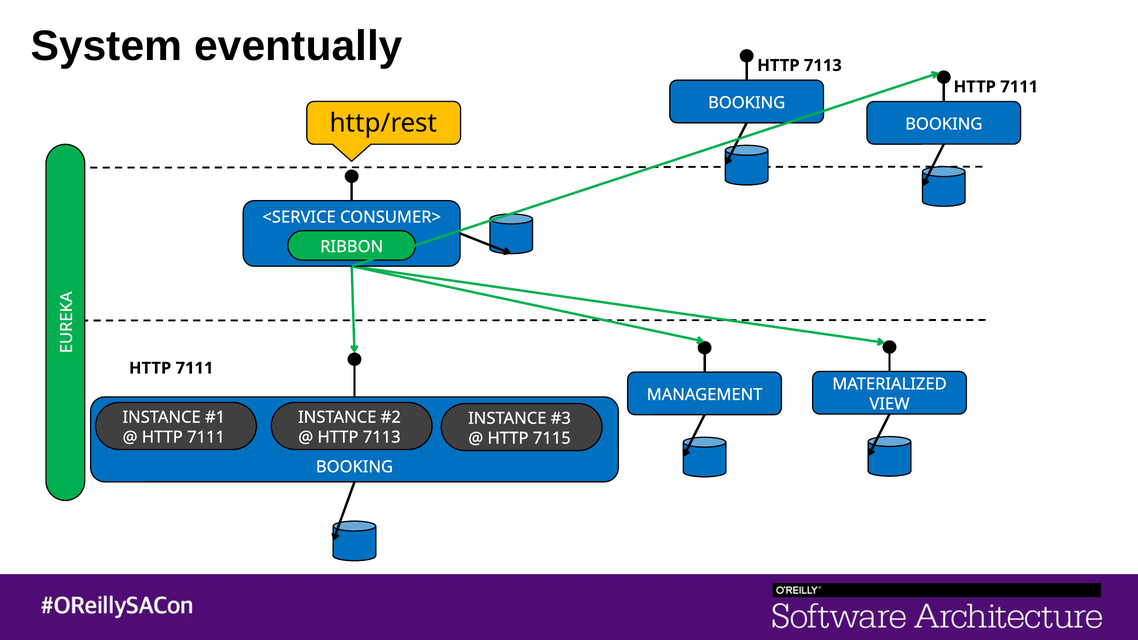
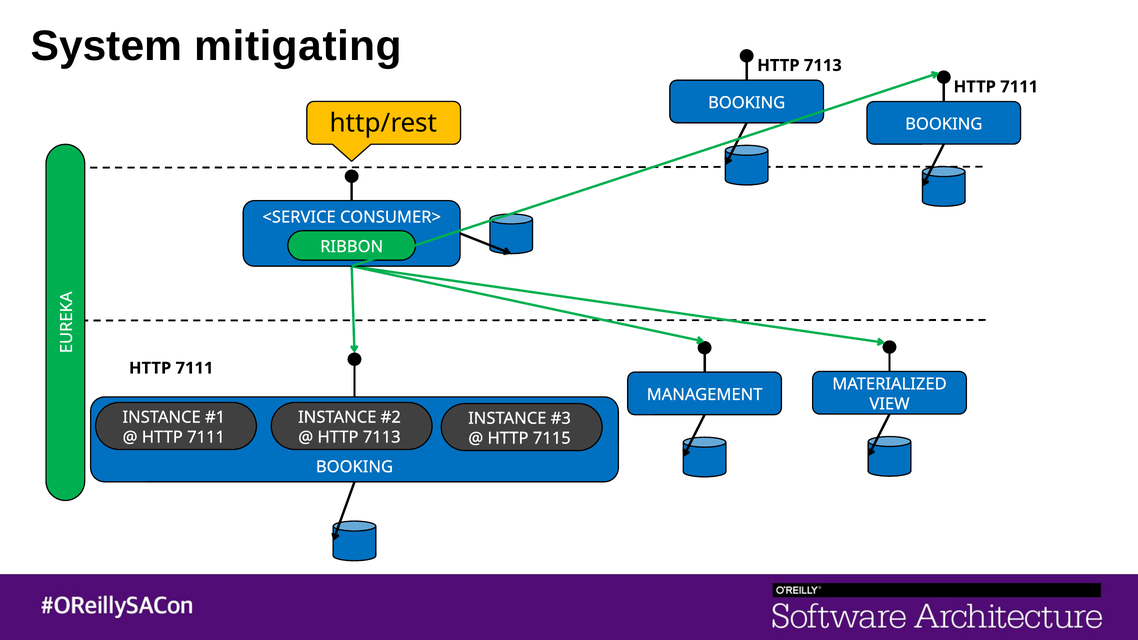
eventually: eventually -> mitigating
